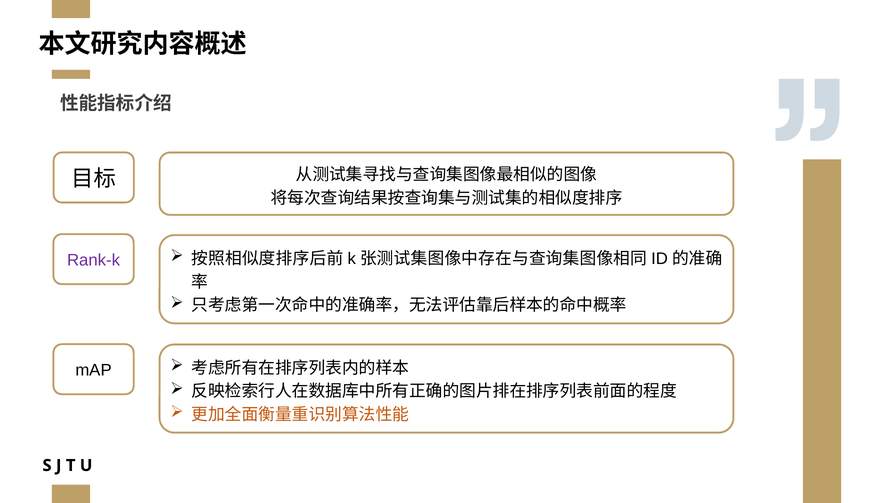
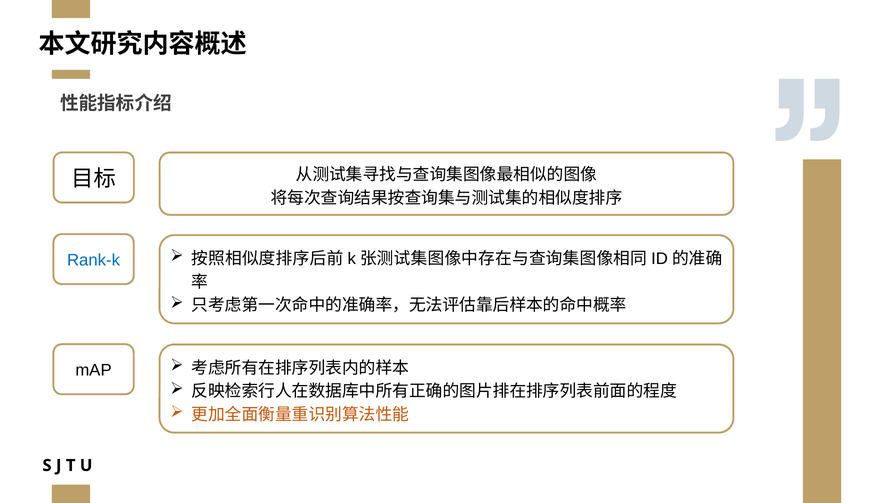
Rank-k colour: purple -> blue
